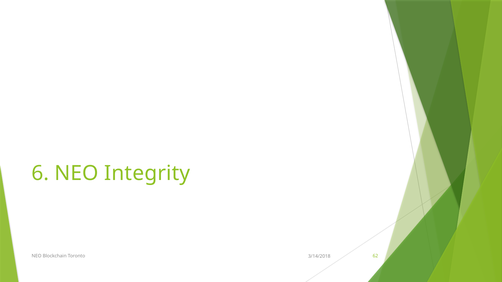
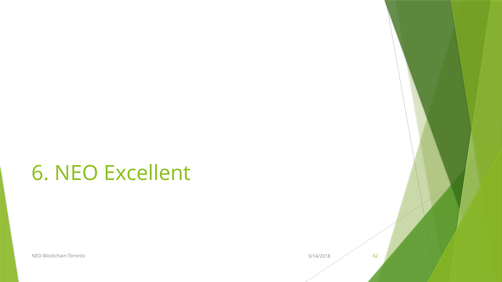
Integrity: Integrity -> Excellent
